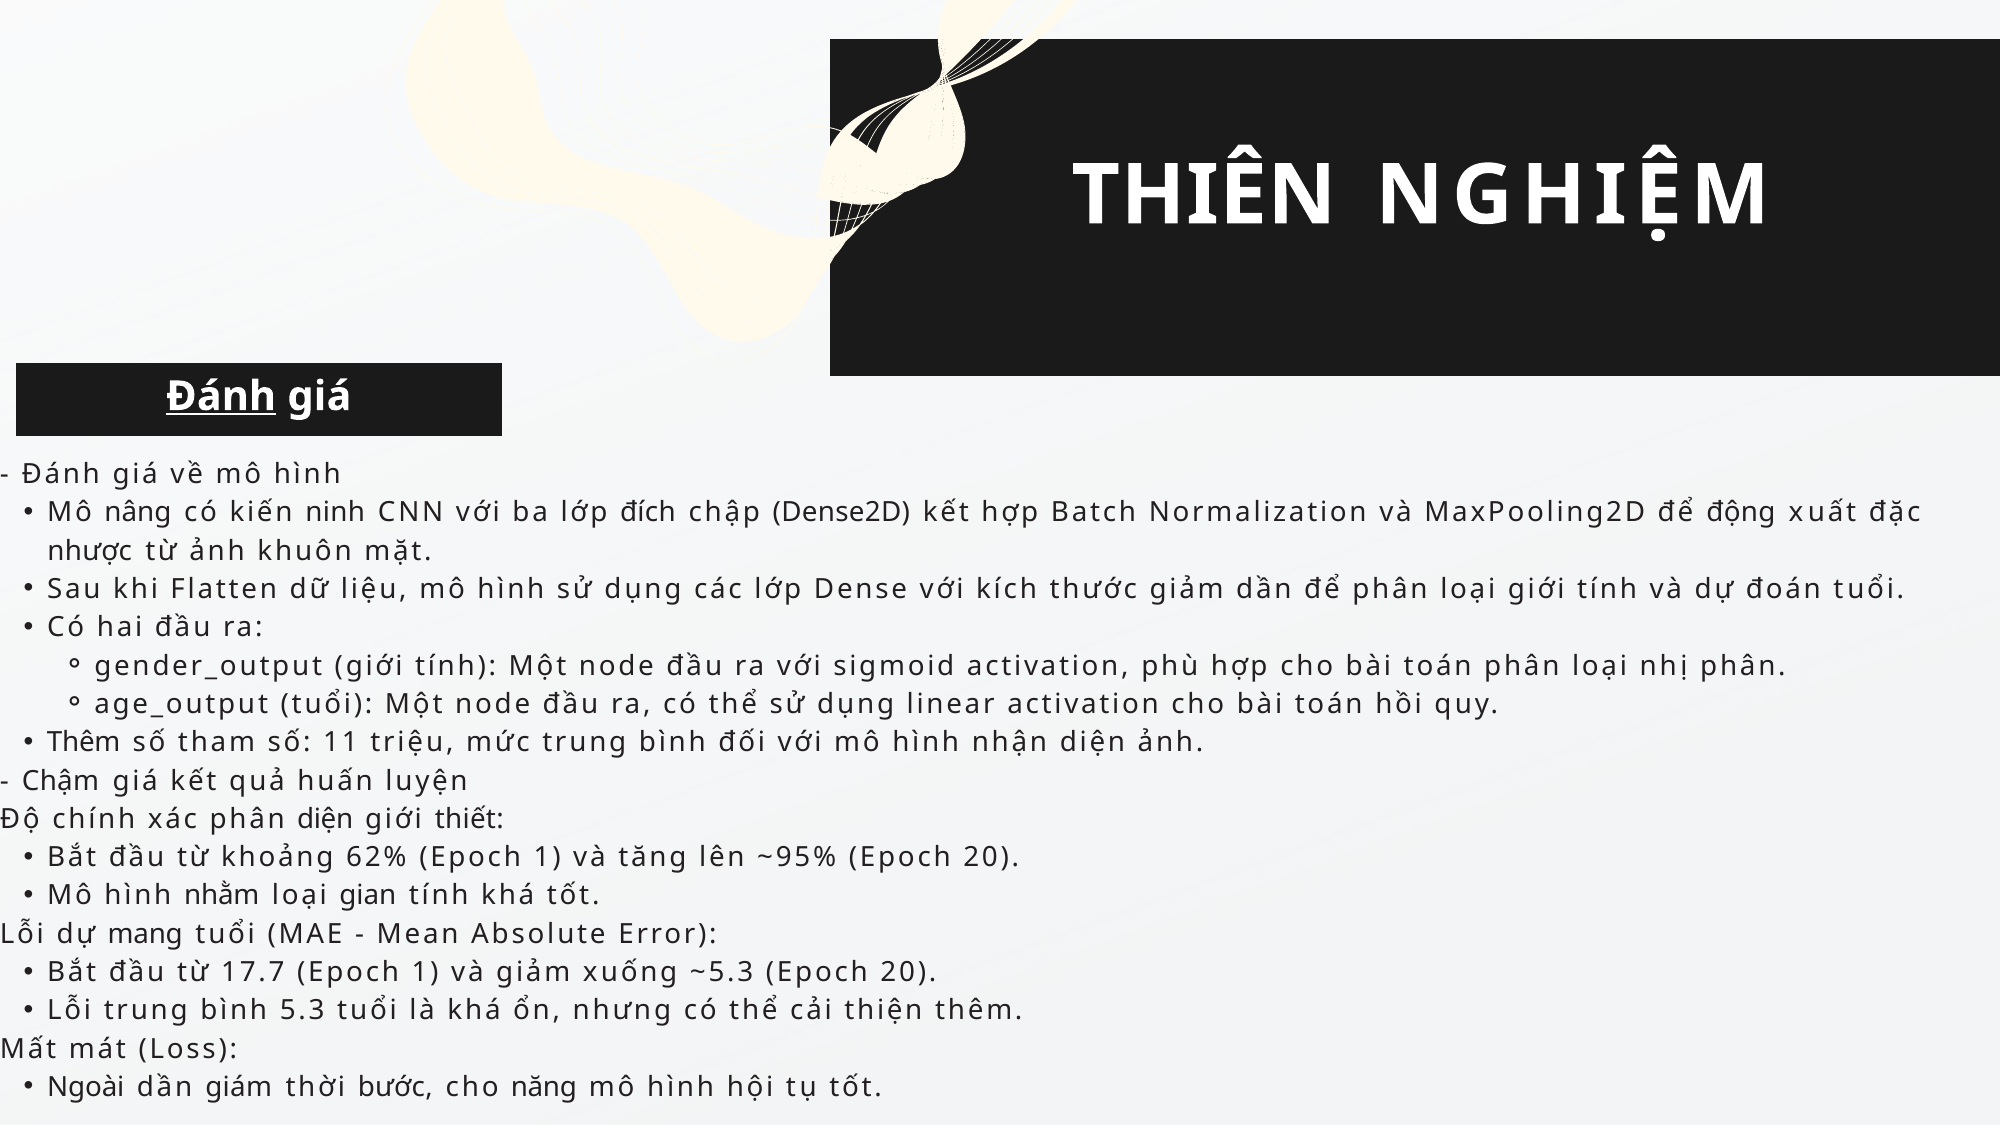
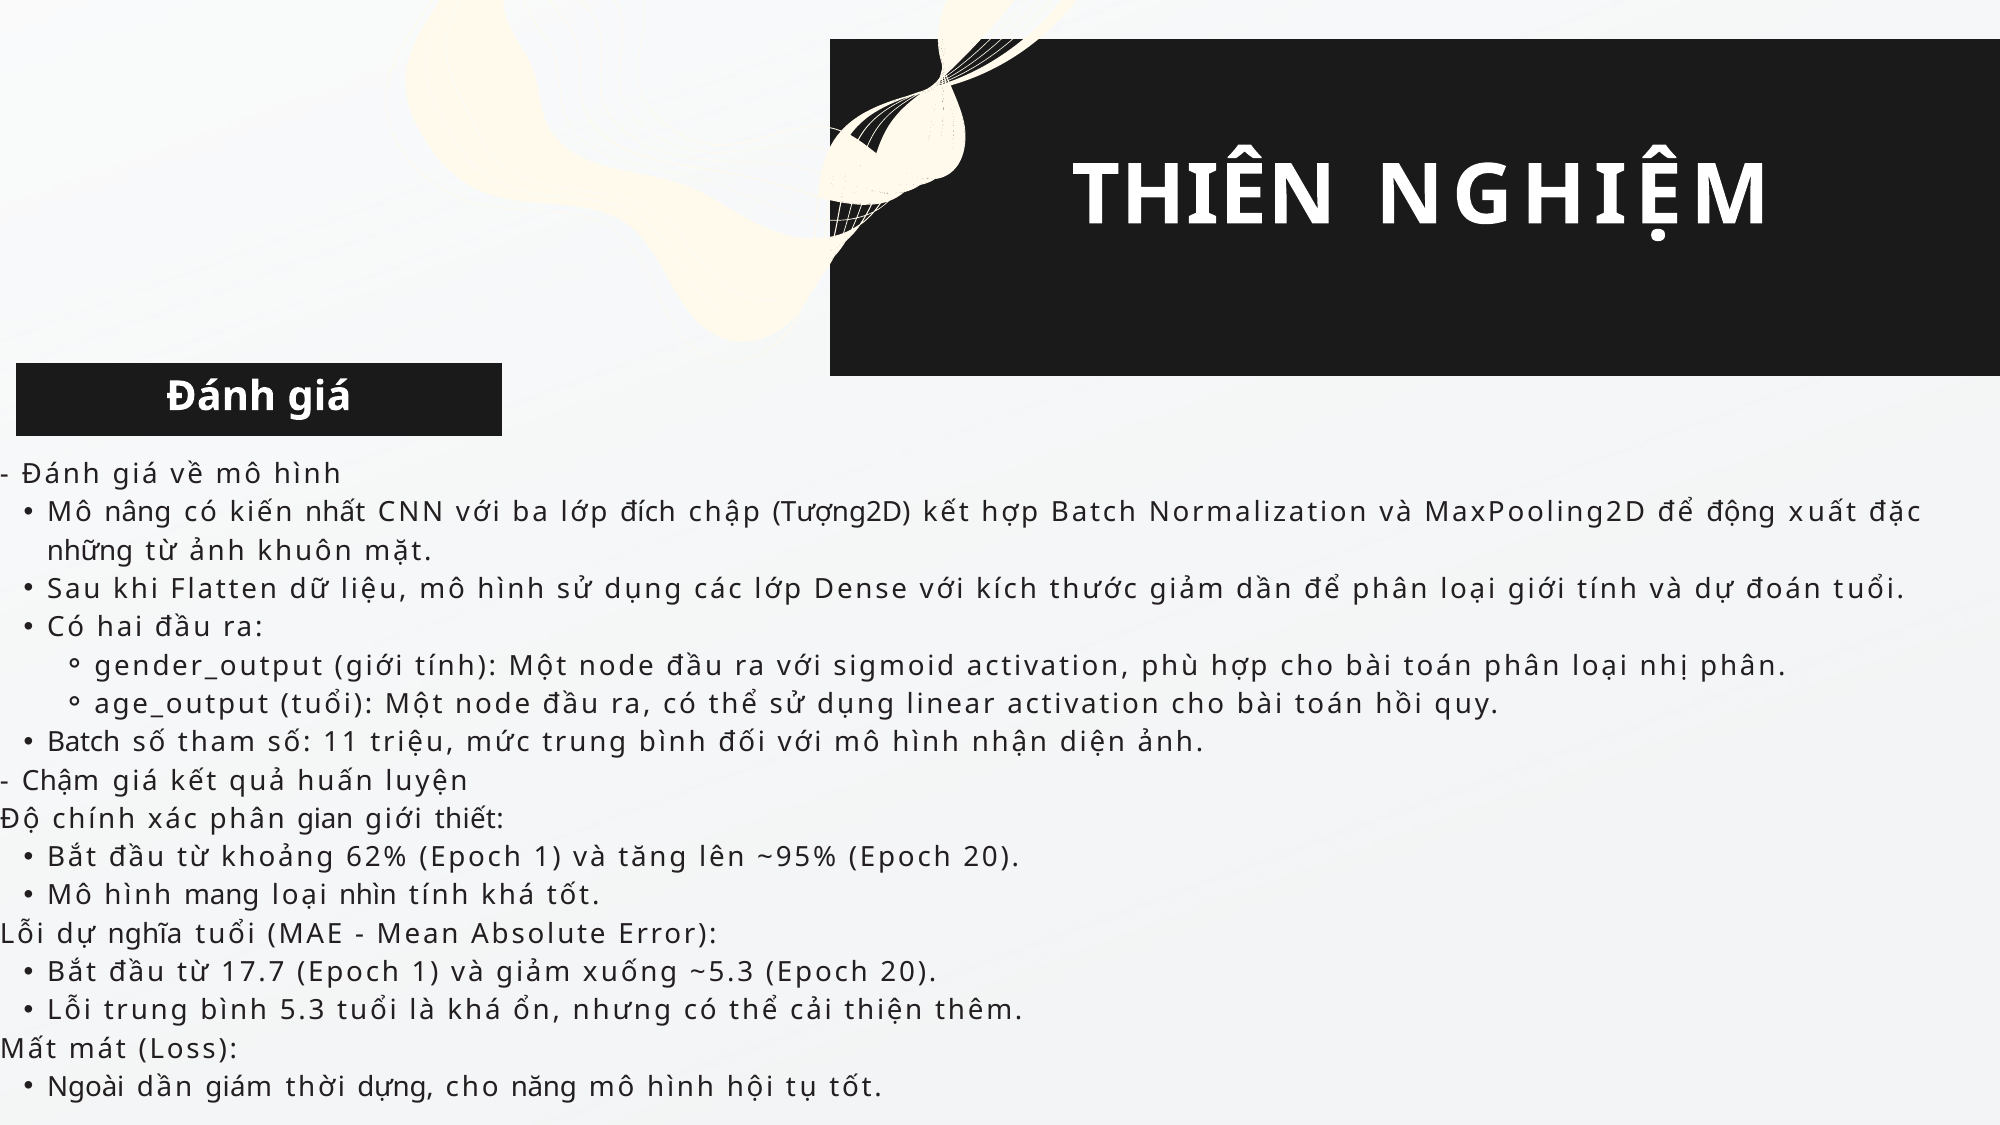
Đánh at (221, 396) underline: present -> none
ninh: ninh -> nhất
Dense2D: Dense2D -> Tượng2D
nhược: nhược -> những
Thêm at (84, 743): Thêm -> Batch
phân diện: diện -> gian
nhằm: nhằm -> mang
gian: gian -> nhìn
mang: mang -> nghĩa
bước: bước -> dựng
